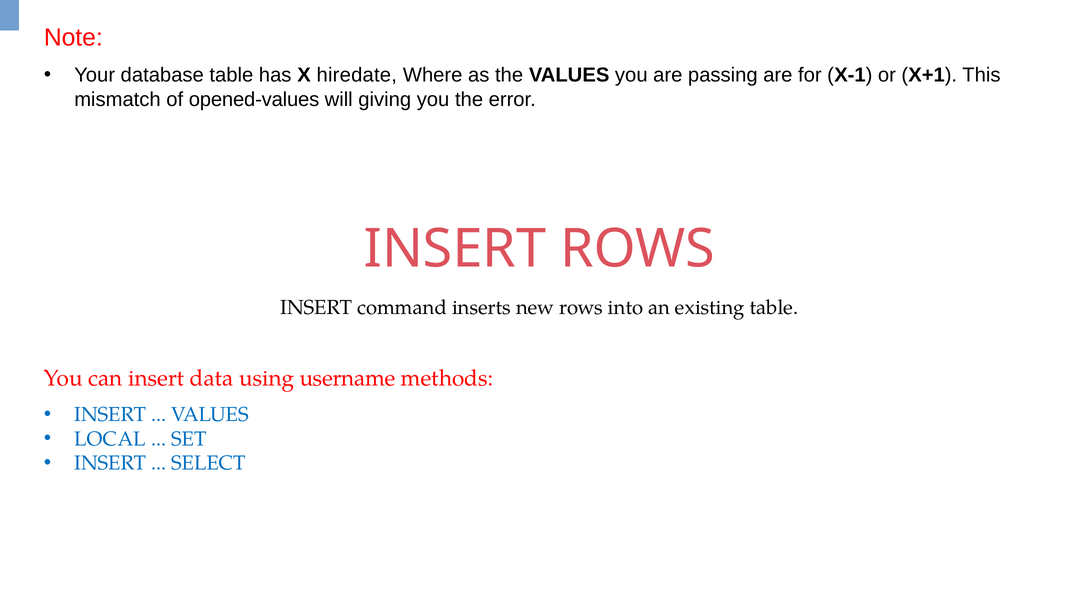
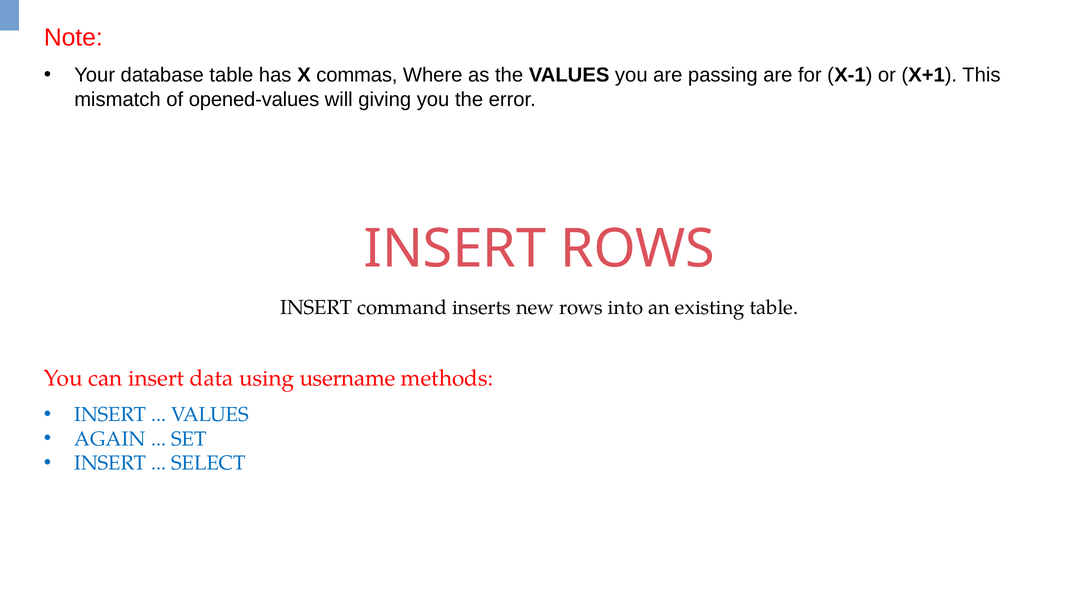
hiredate: hiredate -> commas
LOCAL: LOCAL -> AGAIN
